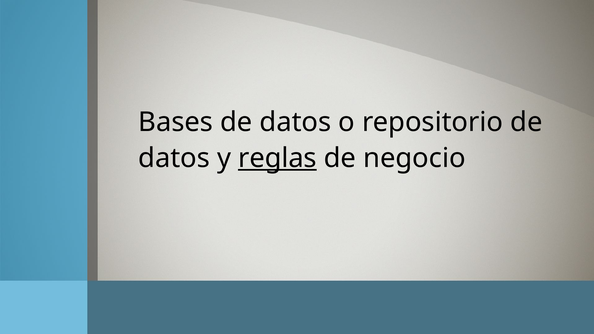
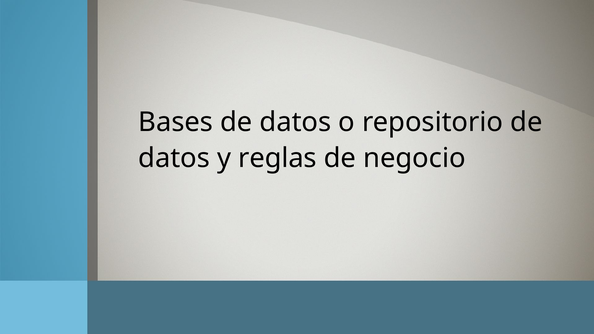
reglas underline: present -> none
